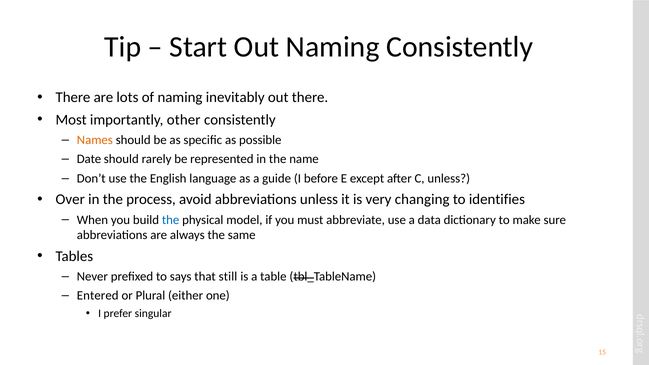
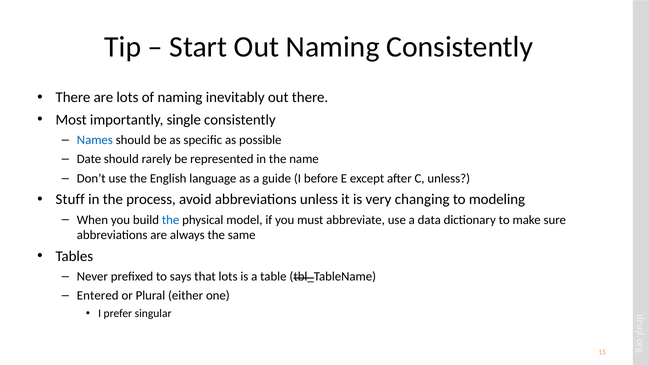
other: other -> single
Names colour: orange -> blue
Over: Over -> Stuff
identifies: identifies -> modeling
that still: still -> lots
